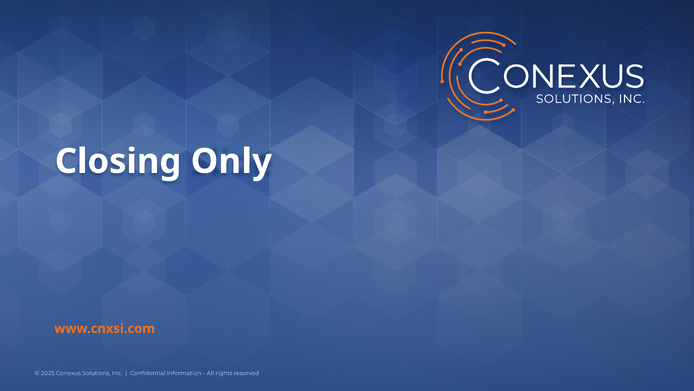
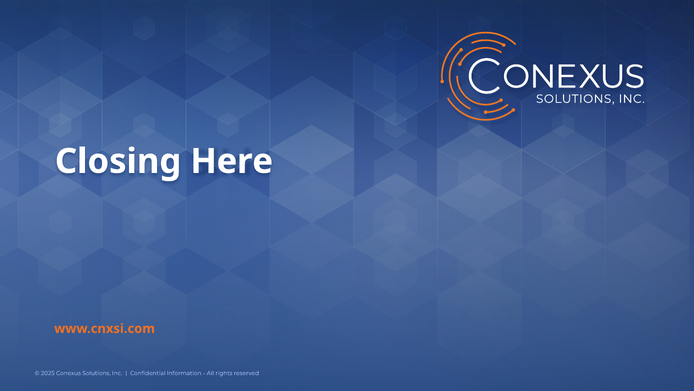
Only: Only -> Here
